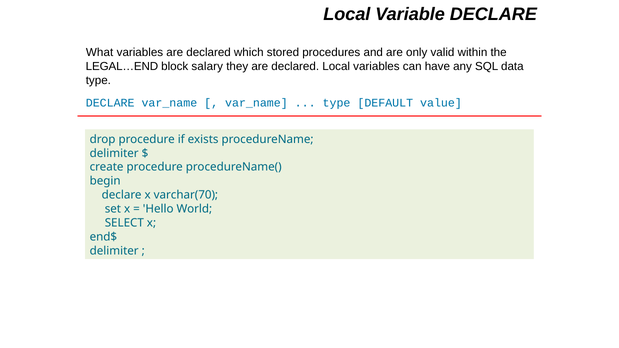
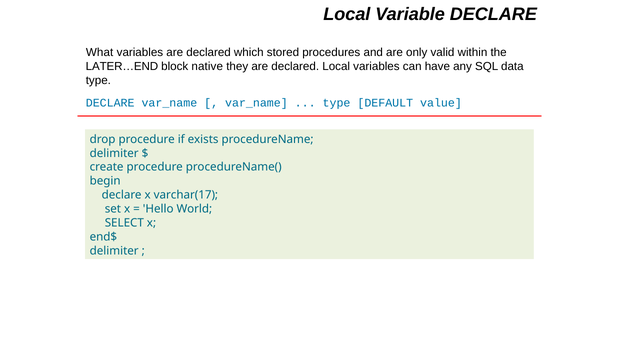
LEGAL…END: LEGAL…END -> LATER…END
salary: salary -> native
varchar(70: varchar(70 -> varchar(17
